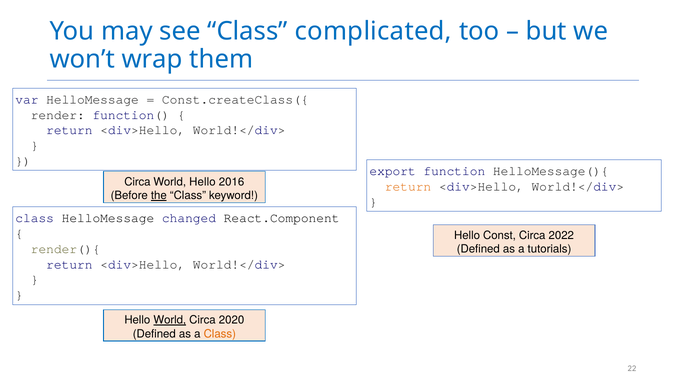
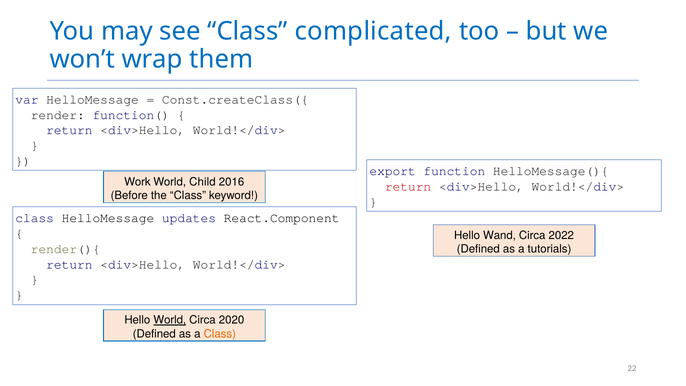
Circa at (137, 182): Circa -> Work
World Hello: Hello -> Child
return at (408, 186) colour: orange -> red
the underline: present -> none
changed: changed -> updates
Const: Const -> Wand
